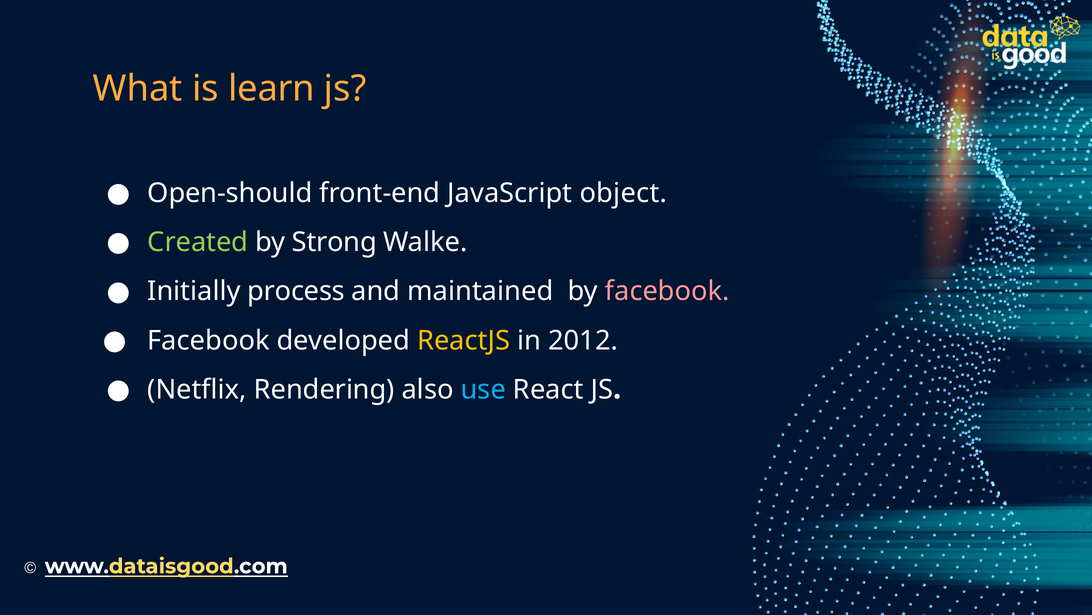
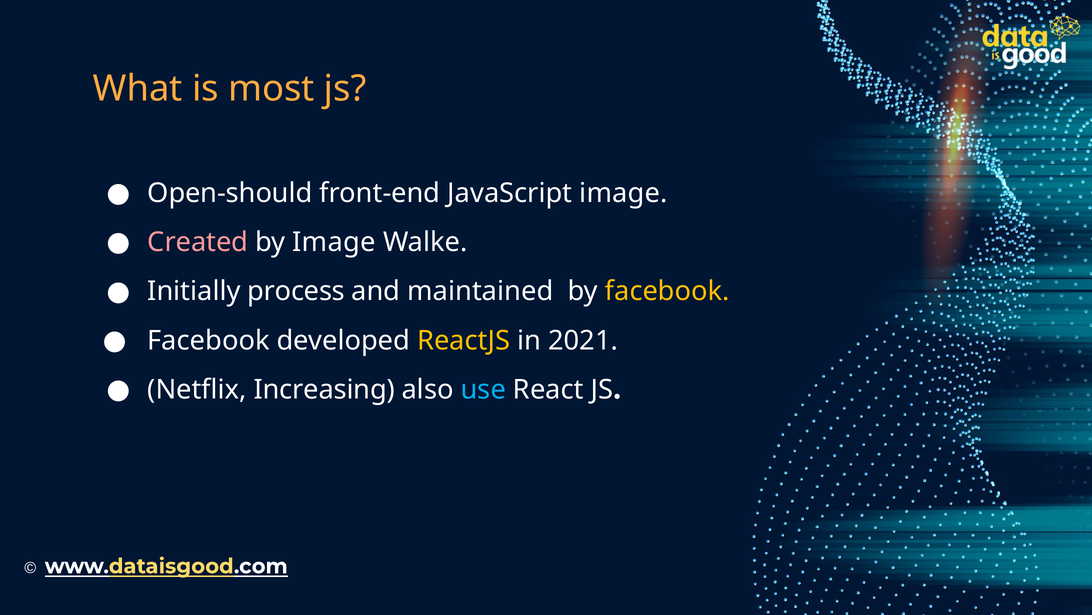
learn: learn -> most
JavaScript object: object -> image
Created colour: light green -> pink
by Strong: Strong -> Image
facebook at (667, 291) colour: pink -> yellow
2012: 2012 -> 2021
Rendering: Rendering -> Increasing
